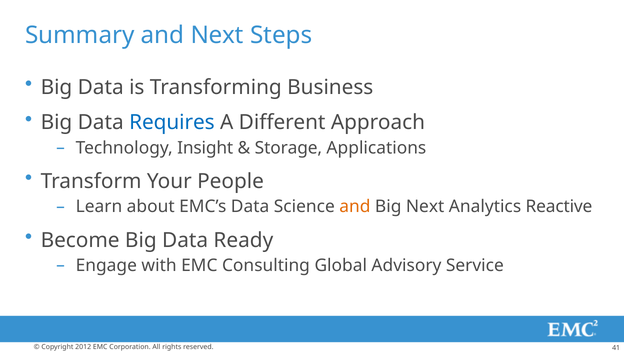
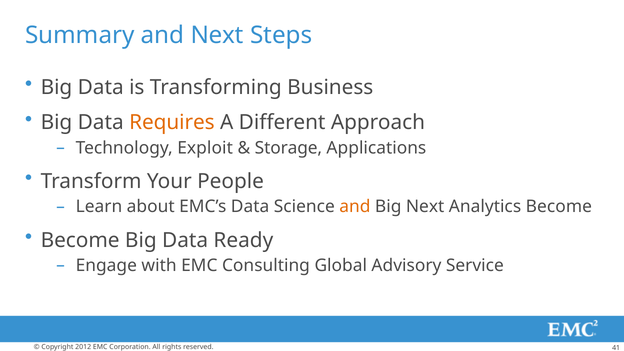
Requires colour: blue -> orange
Insight: Insight -> Exploit
Analytics Reactive: Reactive -> Become
